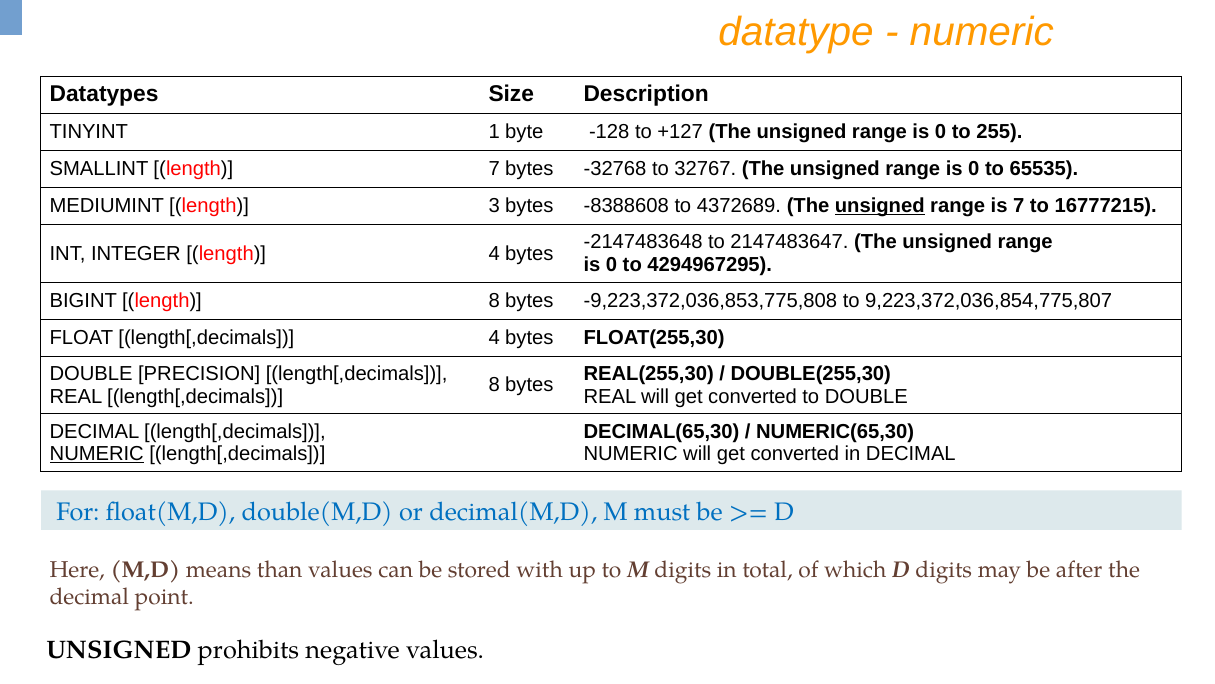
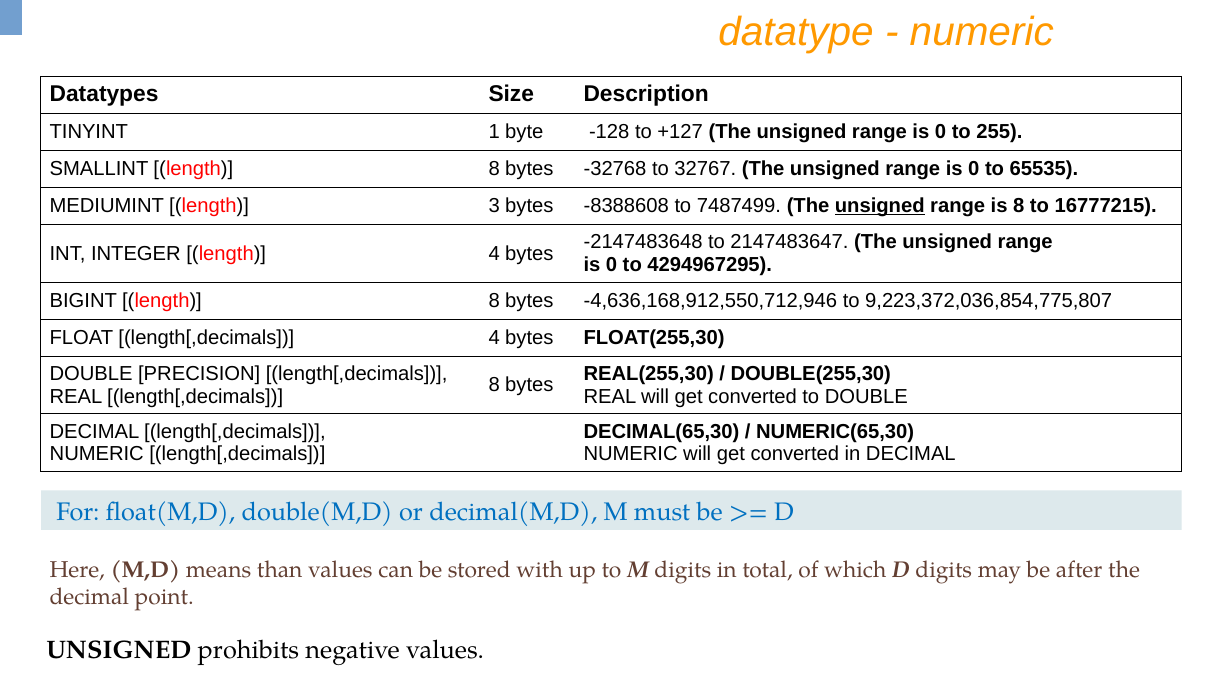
SMALLINT length 7: 7 -> 8
4372689: 4372689 -> 7487499
is 7: 7 -> 8
-9,223,372,036,853,775,808: -9,223,372,036,853,775,808 -> -4,636,168,912,550,712,946
NUMERIC at (97, 454) underline: present -> none
